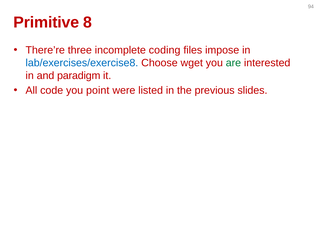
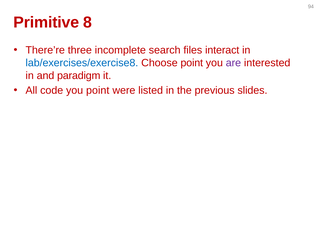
coding: coding -> search
impose: impose -> interact
Choose wget: wget -> point
are colour: green -> purple
